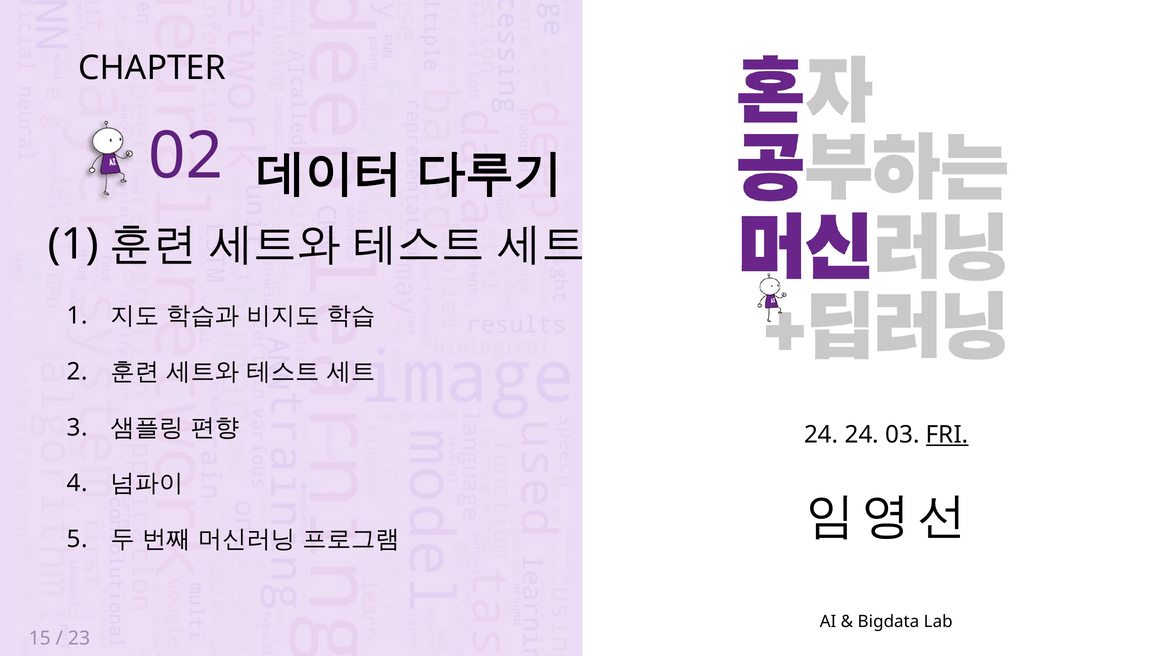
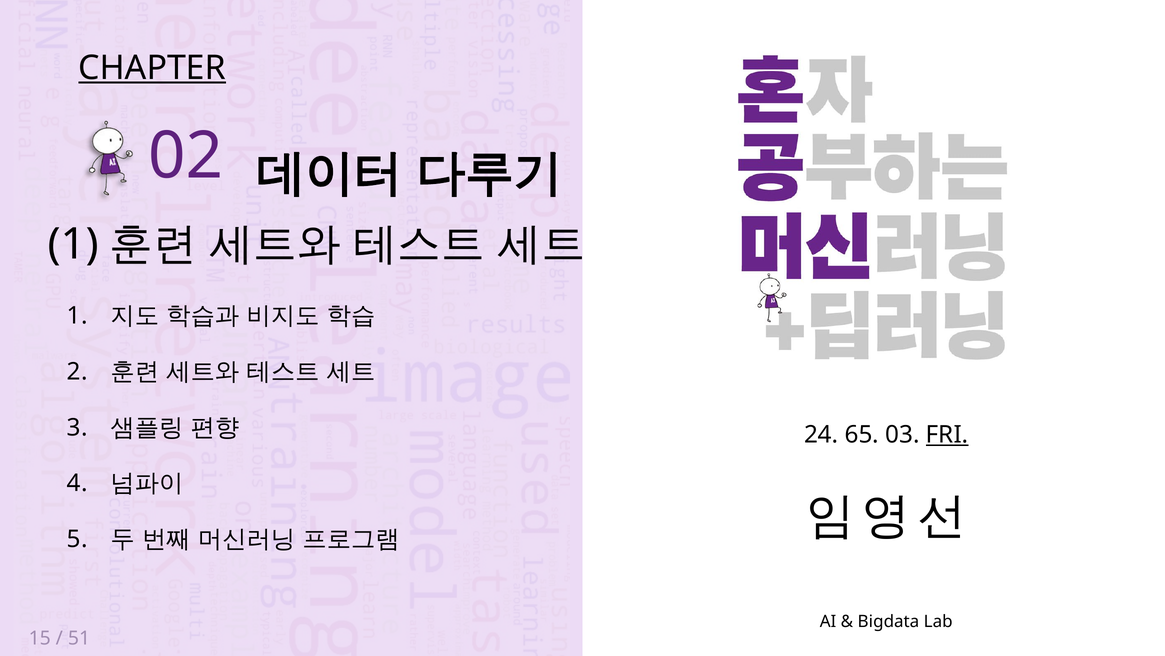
CHAPTER underline: none -> present
24 24: 24 -> 65
23: 23 -> 51
